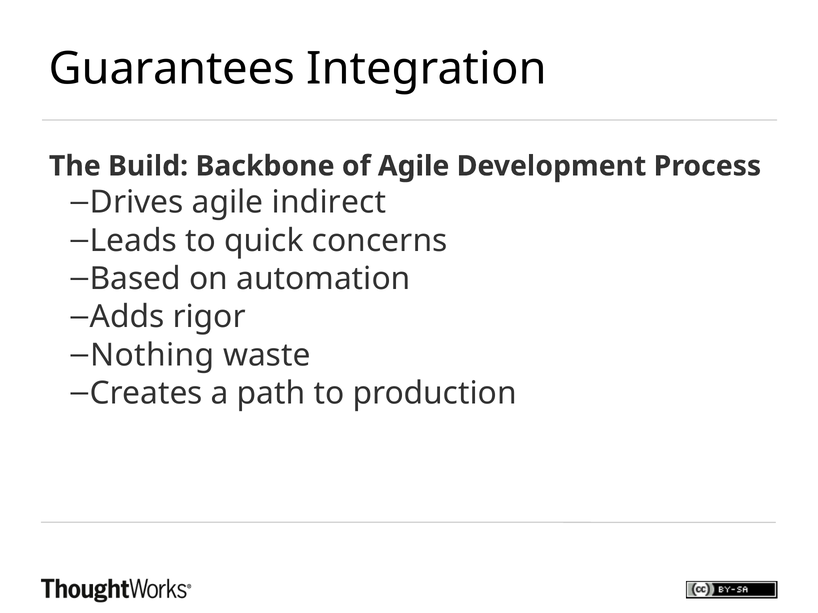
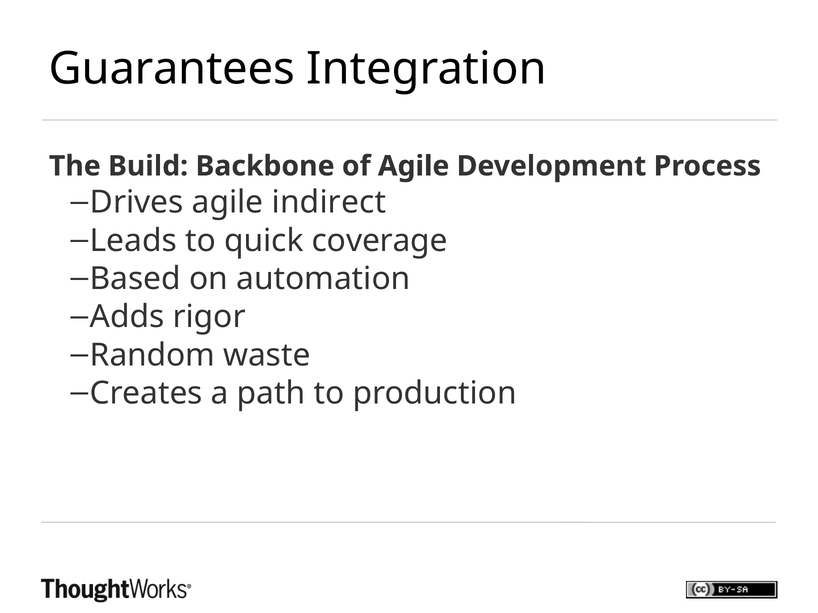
concerns: concerns -> coverage
Nothing: Nothing -> Random
